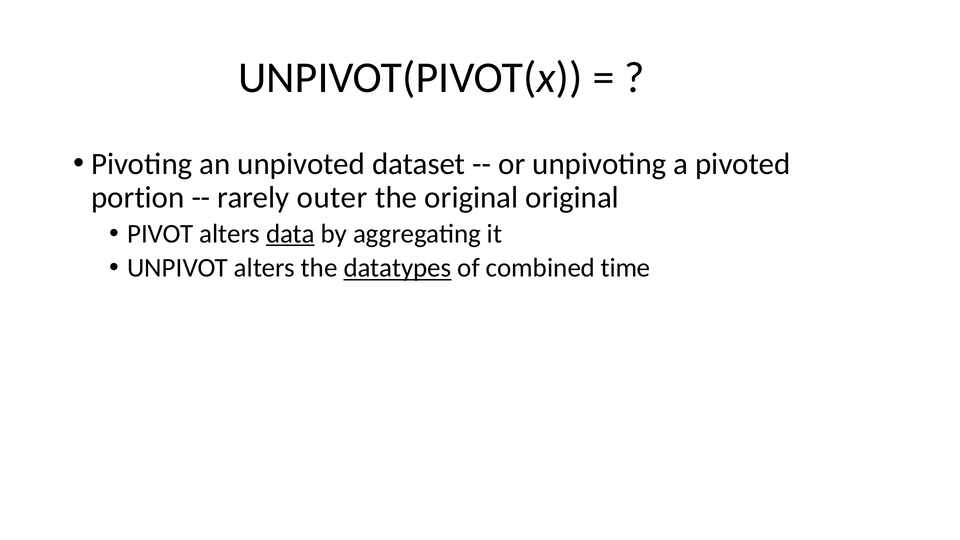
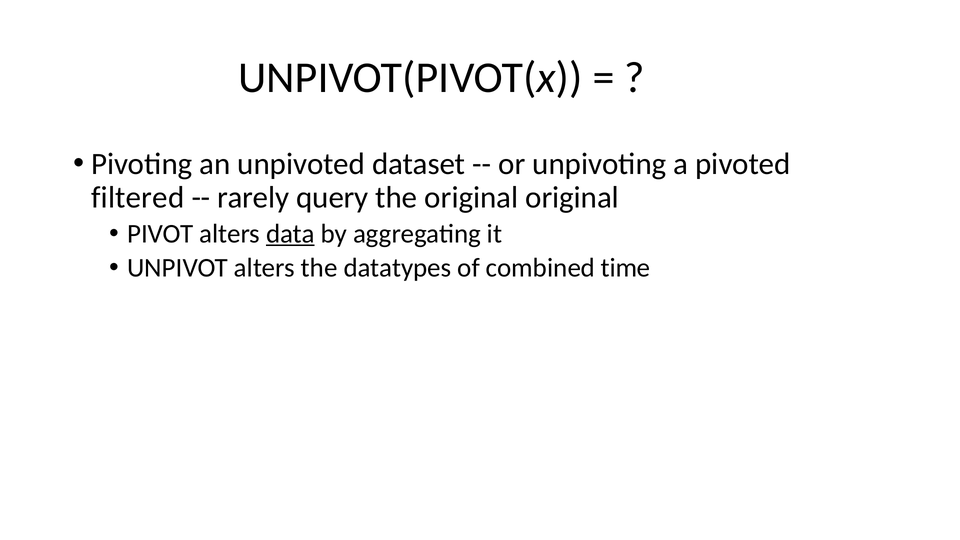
portion: portion -> filtered
outer: outer -> query
datatypes underline: present -> none
